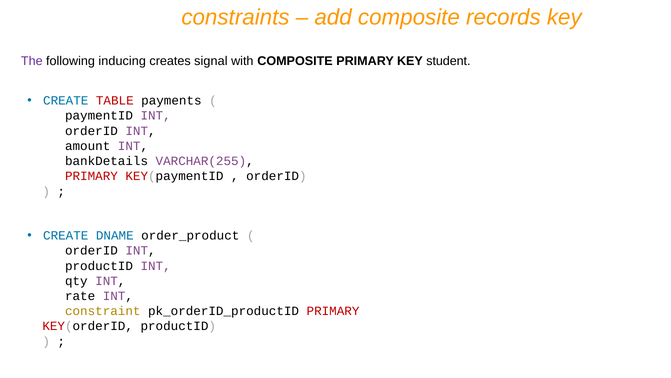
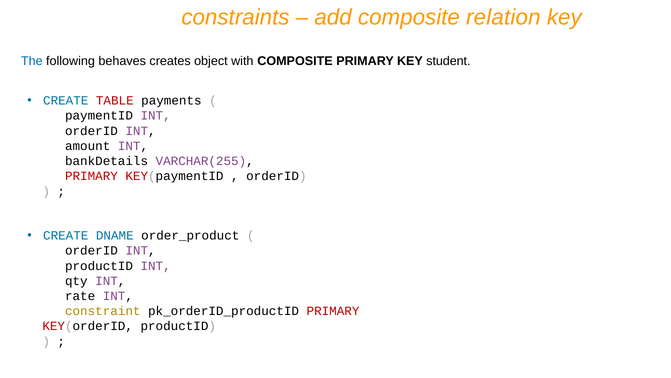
records: records -> relation
The colour: purple -> blue
inducing: inducing -> behaves
signal: signal -> object
